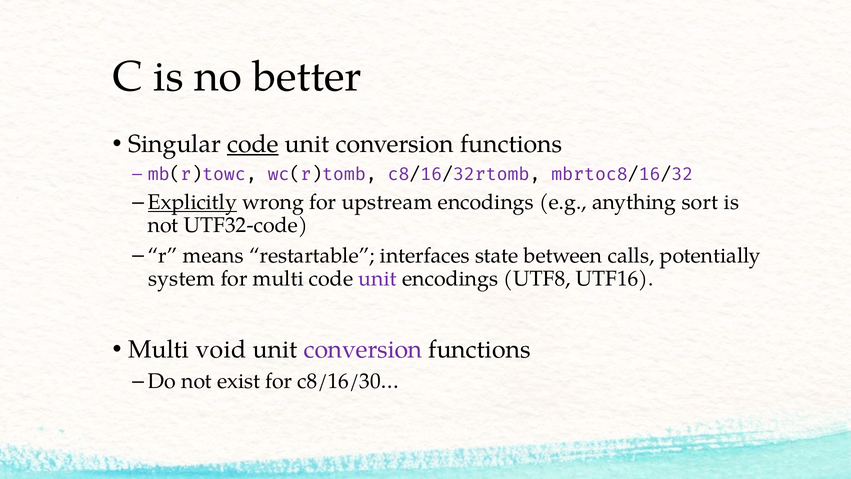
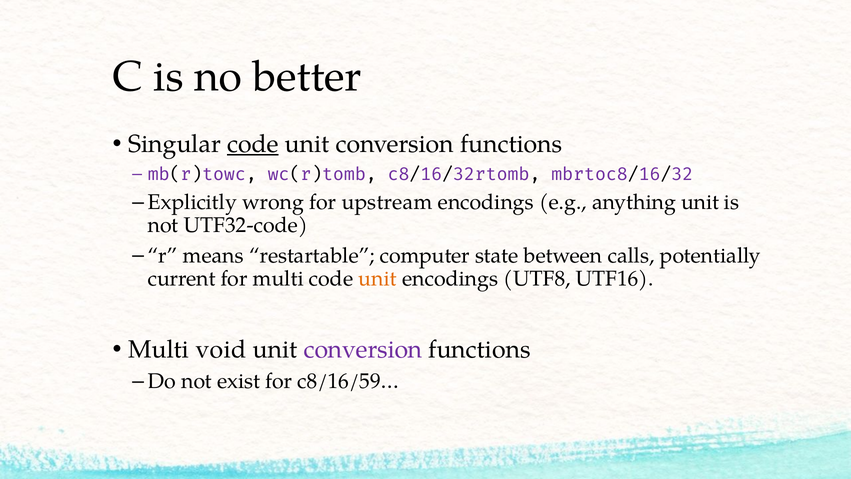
Explicitly underline: present -> none
anything sort: sort -> unit
interfaces: interfaces -> computer
system: system -> current
unit at (378, 278) colour: purple -> orange
c8/16/30…: c8/16/30… -> c8/16/59…
